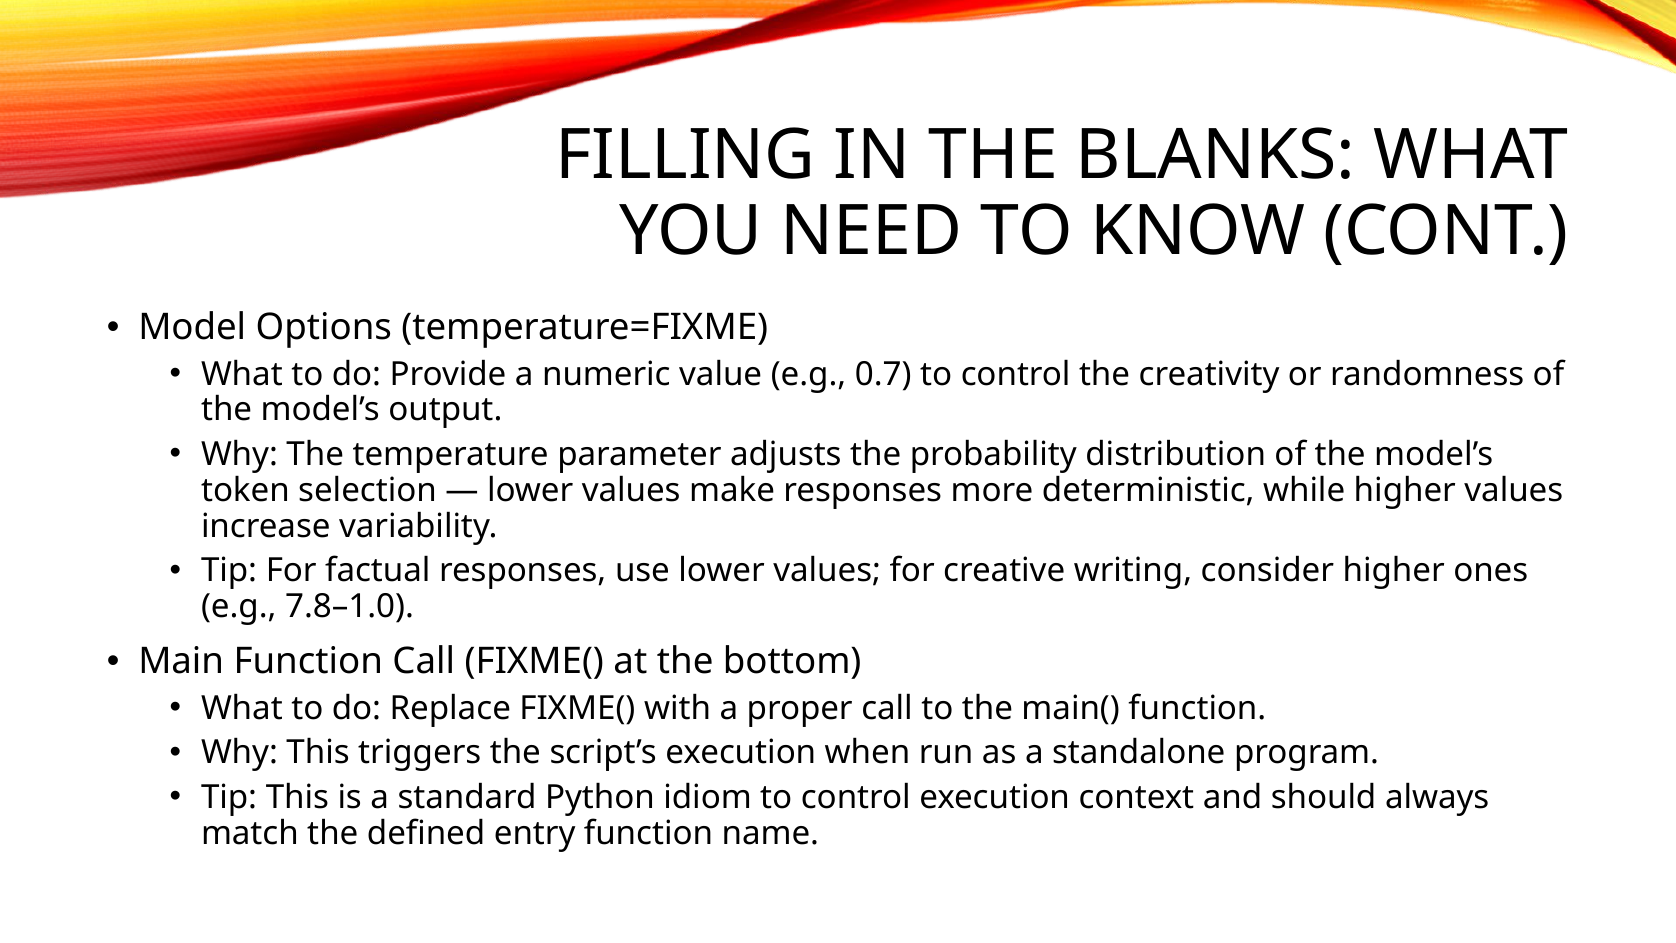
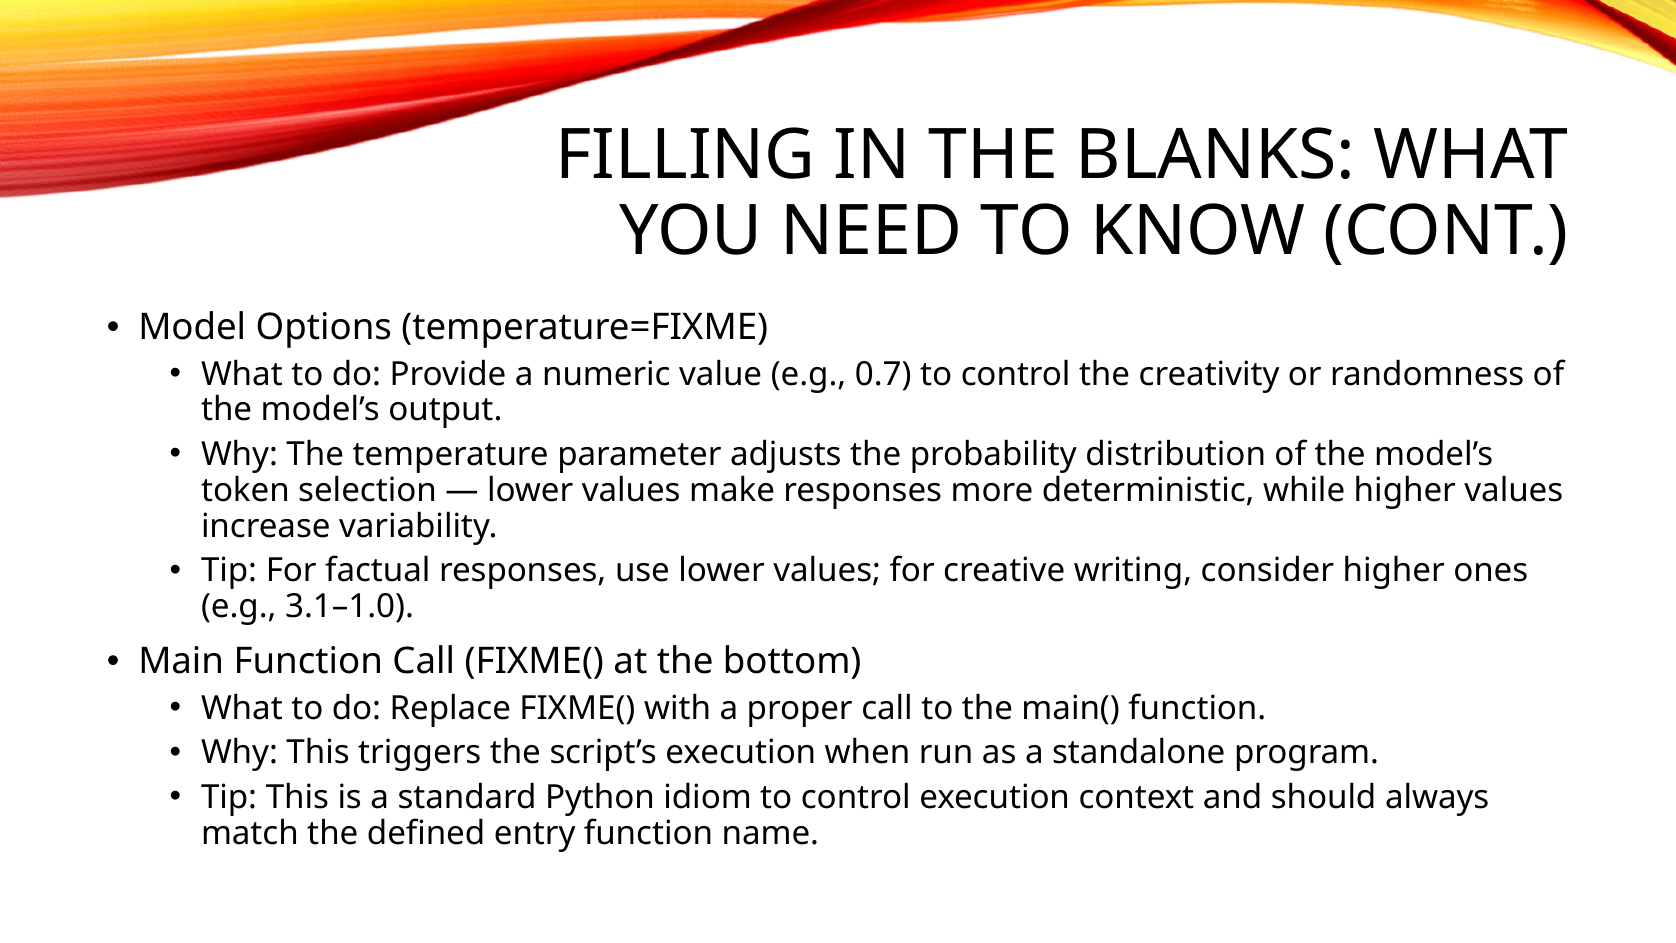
7.8–1.0: 7.8–1.0 -> 3.1–1.0
